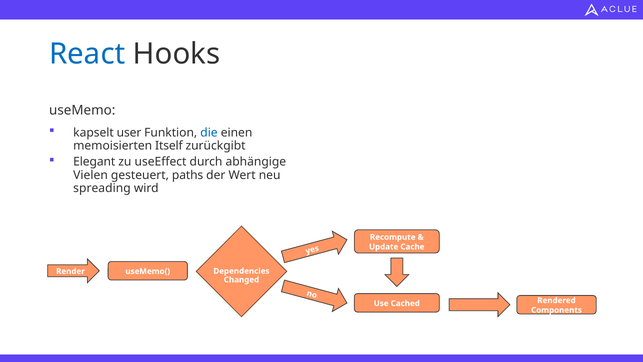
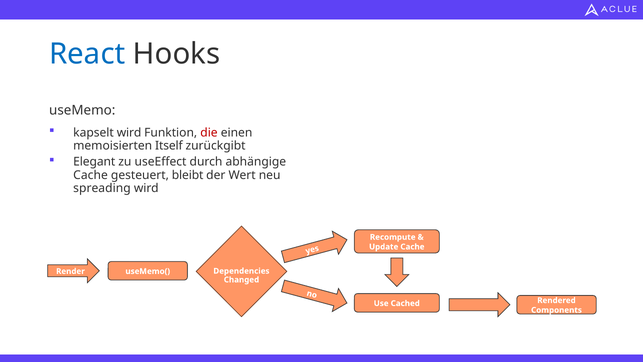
kapselt user: user -> wird
die colour: blue -> red
Vielen at (91, 175): Vielen -> Cache
paths: paths -> bleibt
